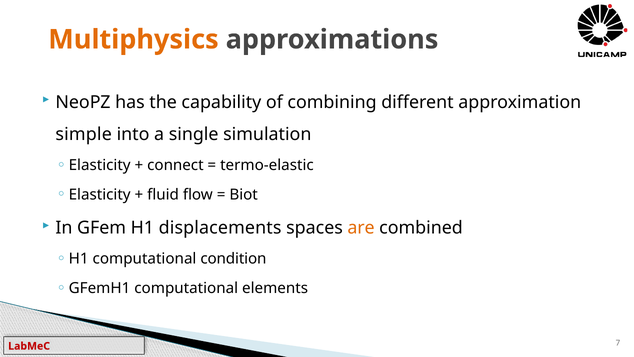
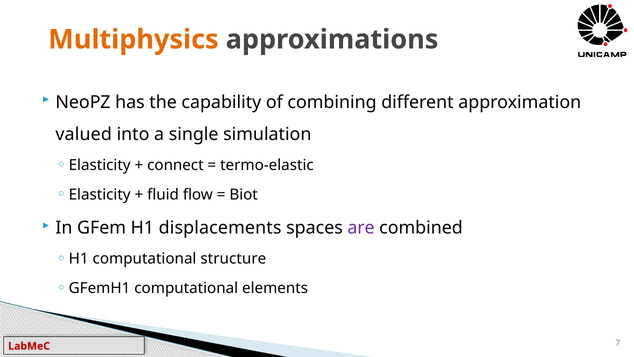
simple: simple -> valued
are colour: orange -> purple
condition: condition -> structure
